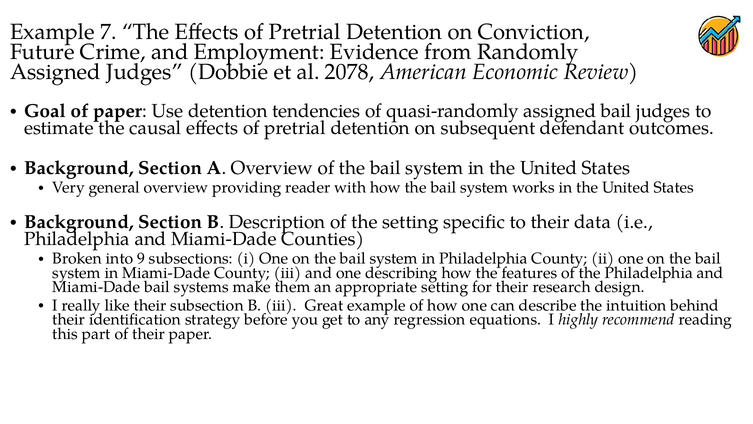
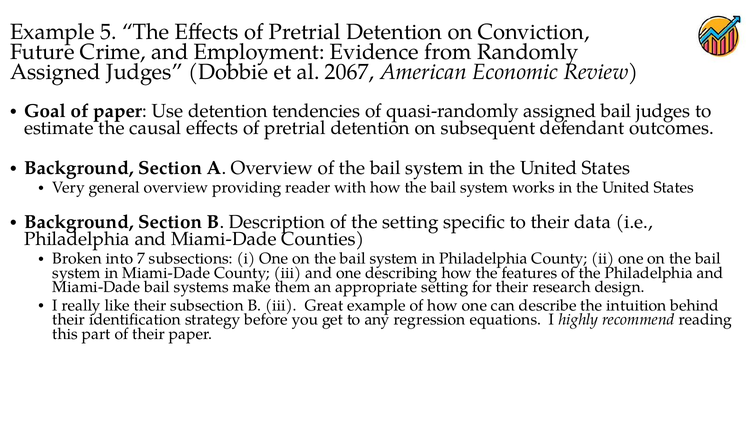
7: 7 -> 5
2078: 2078 -> 2067
9: 9 -> 7
